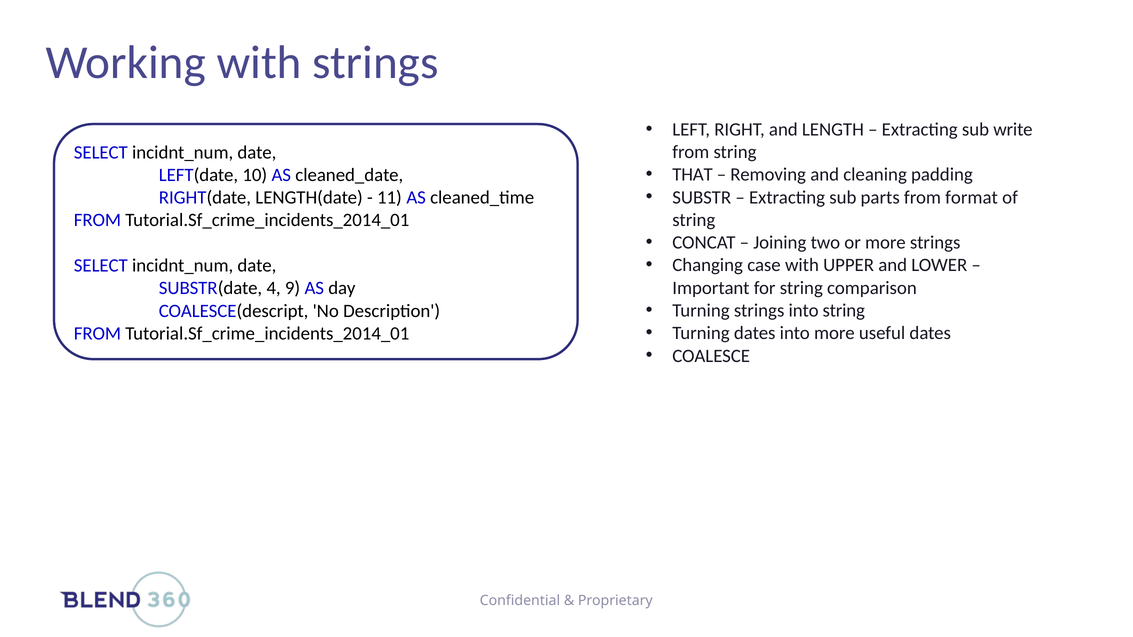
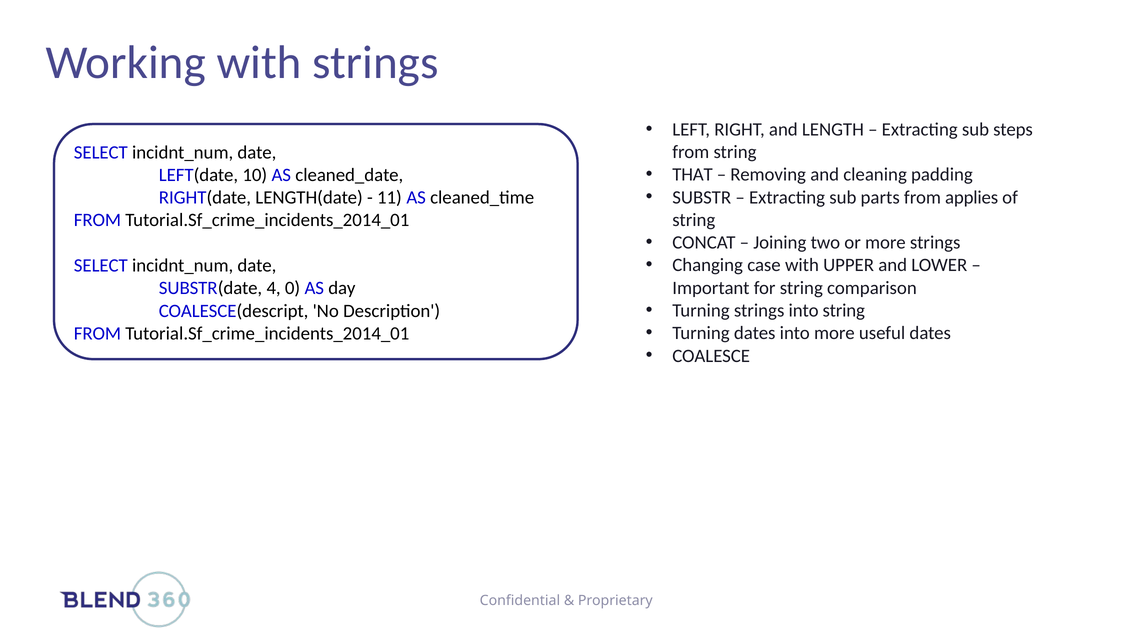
write: write -> steps
format: format -> applies
9: 9 -> 0
